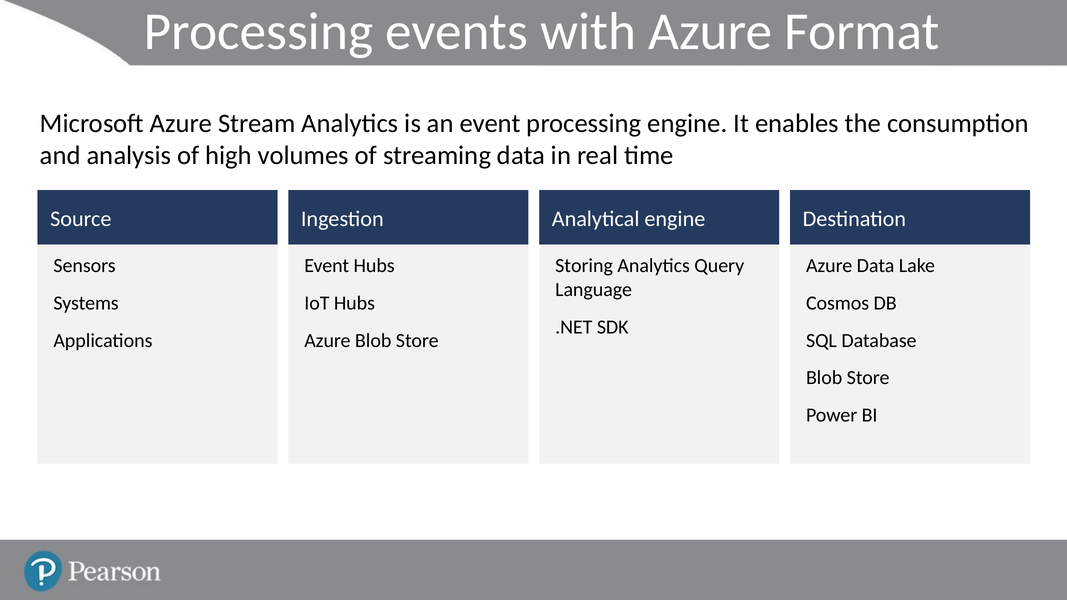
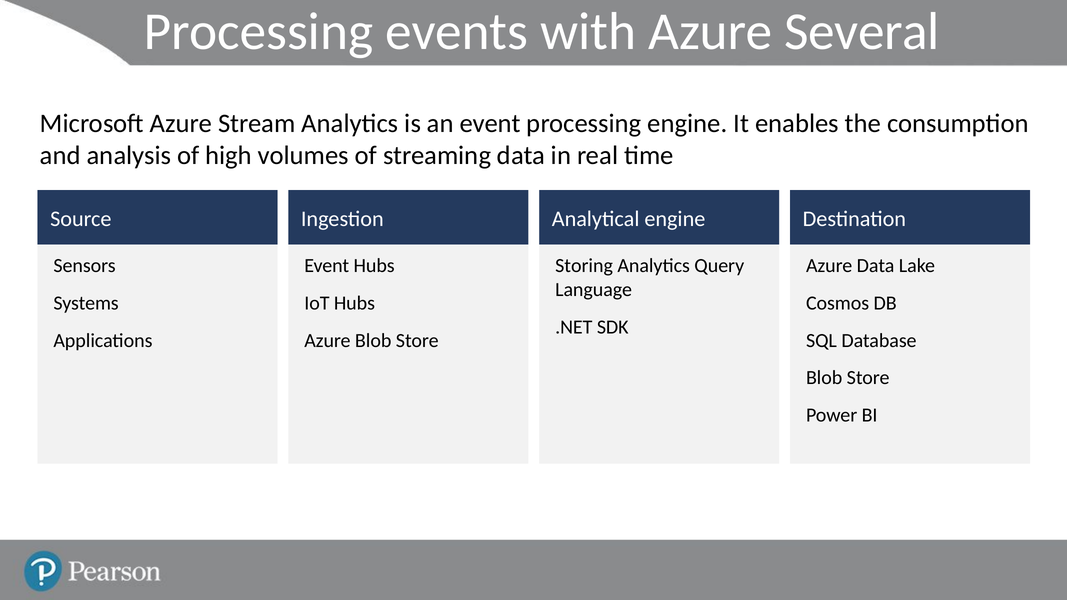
Format: Format -> Several
